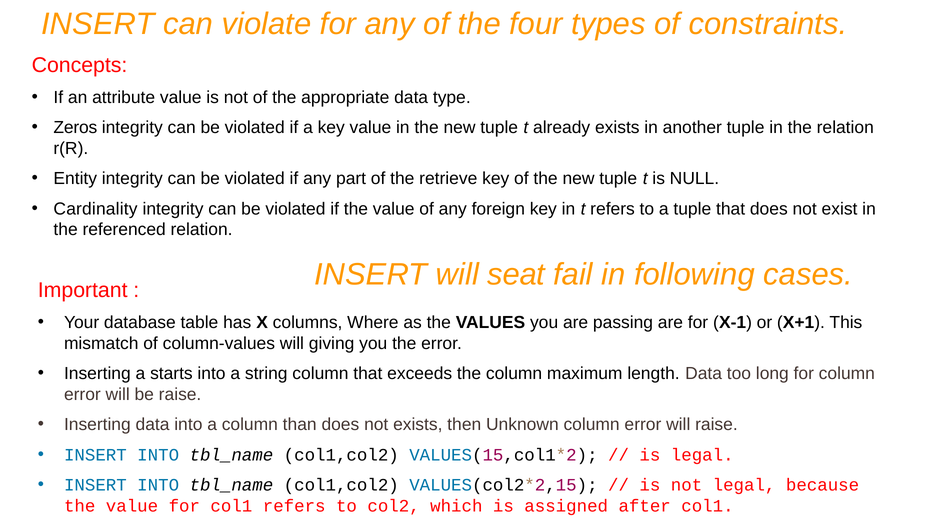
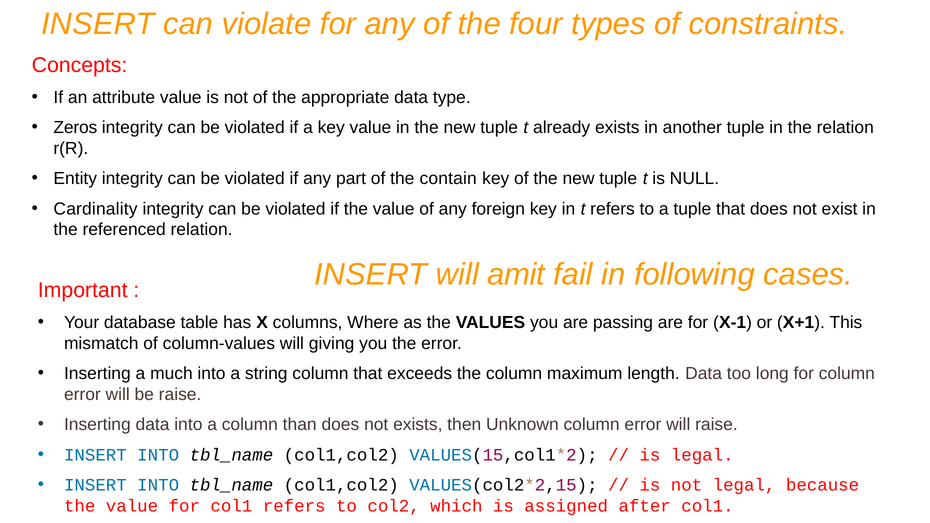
retrieve: retrieve -> contain
seat: seat -> amit
starts: starts -> much
